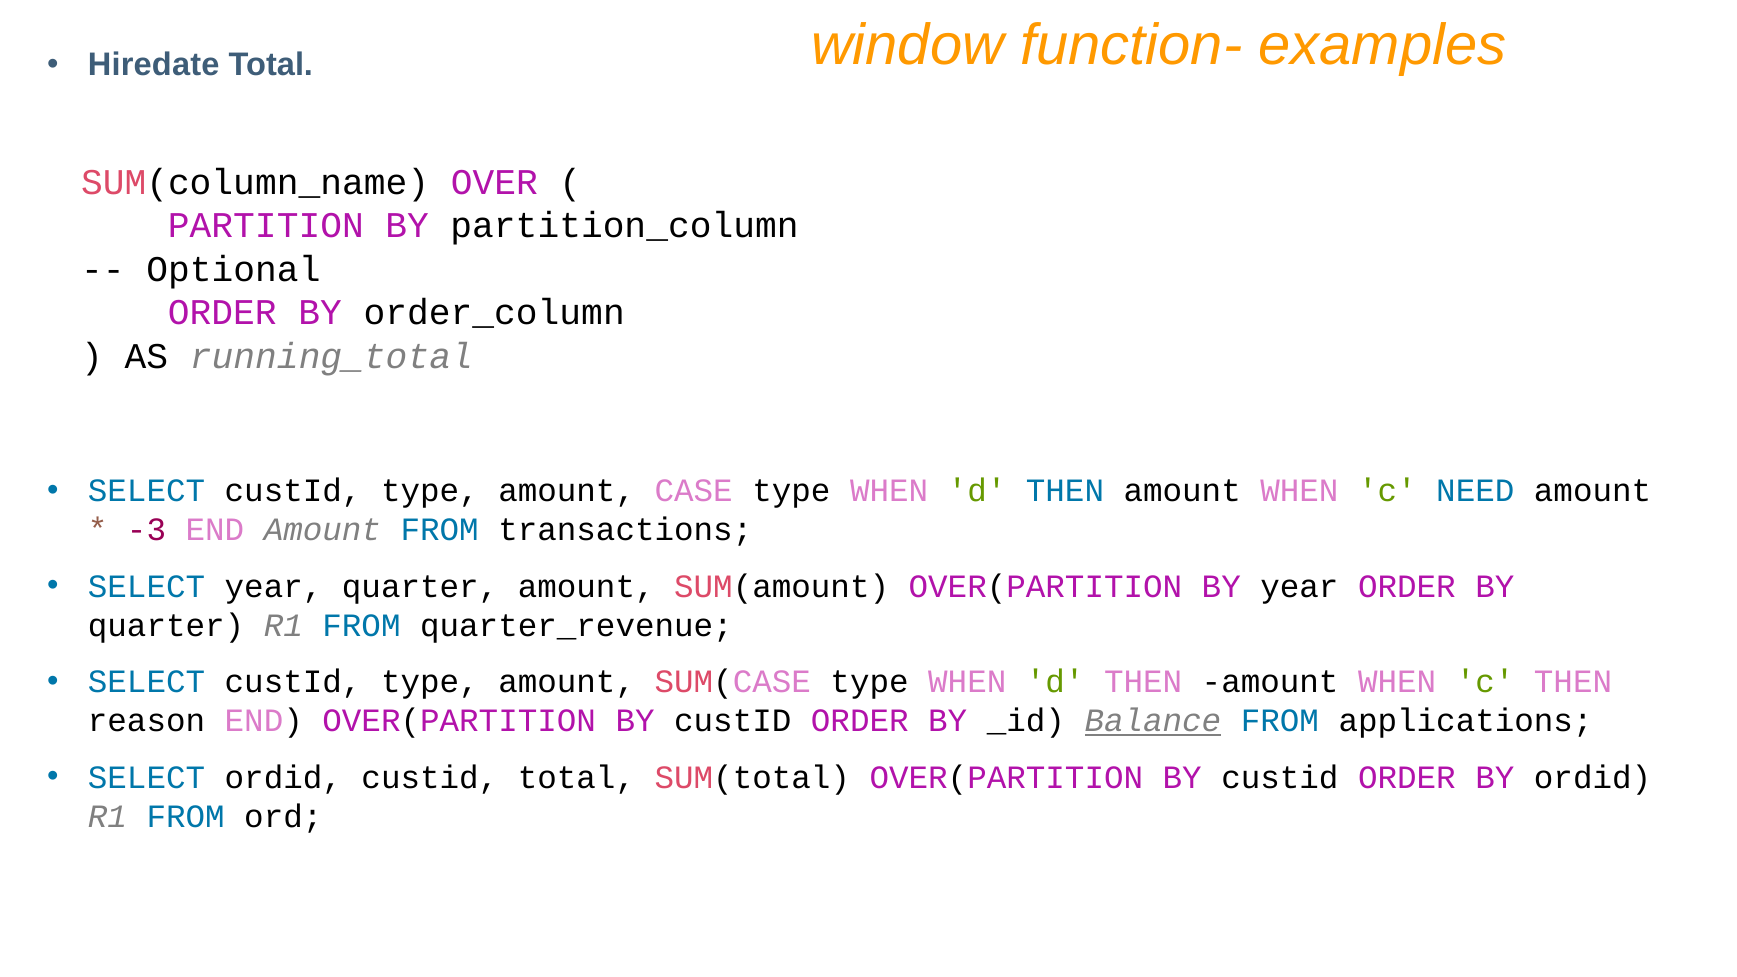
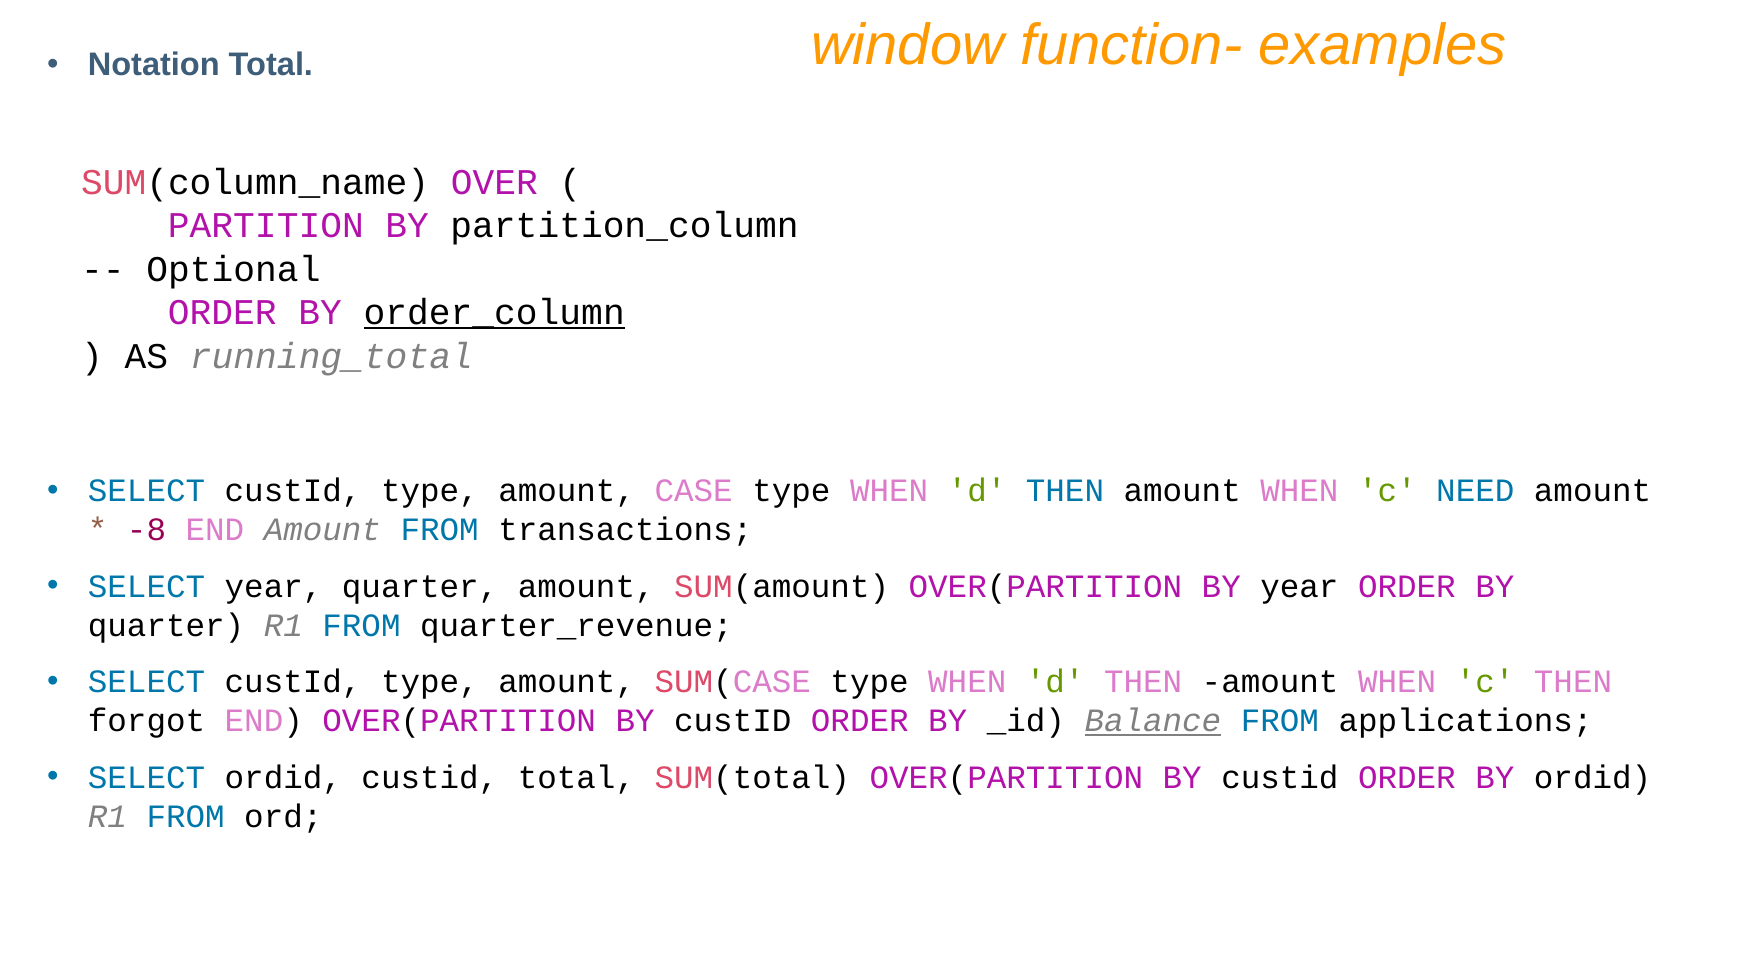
Hiredate: Hiredate -> Notation
order_column underline: none -> present
-3: -3 -> -8
reason: reason -> forgot
